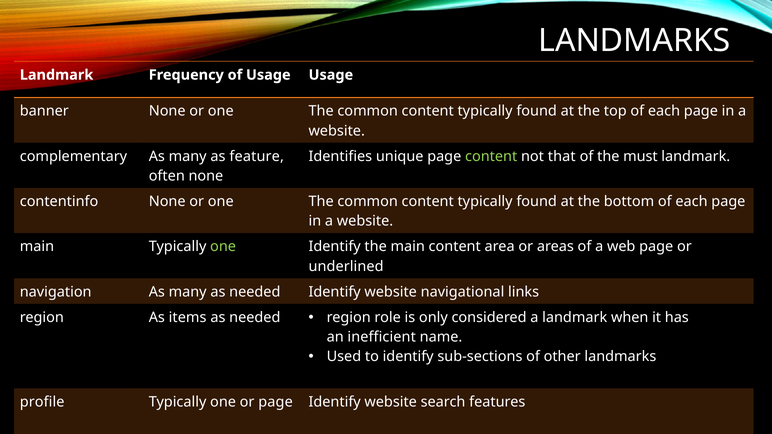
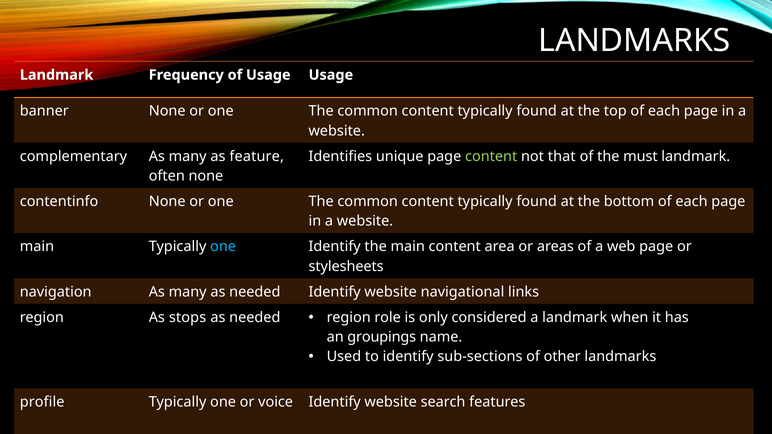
one at (223, 247) colour: light green -> light blue
underlined: underlined -> stylesheets
items: items -> stops
inefficient: inefficient -> groupings
or page: page -> voice
